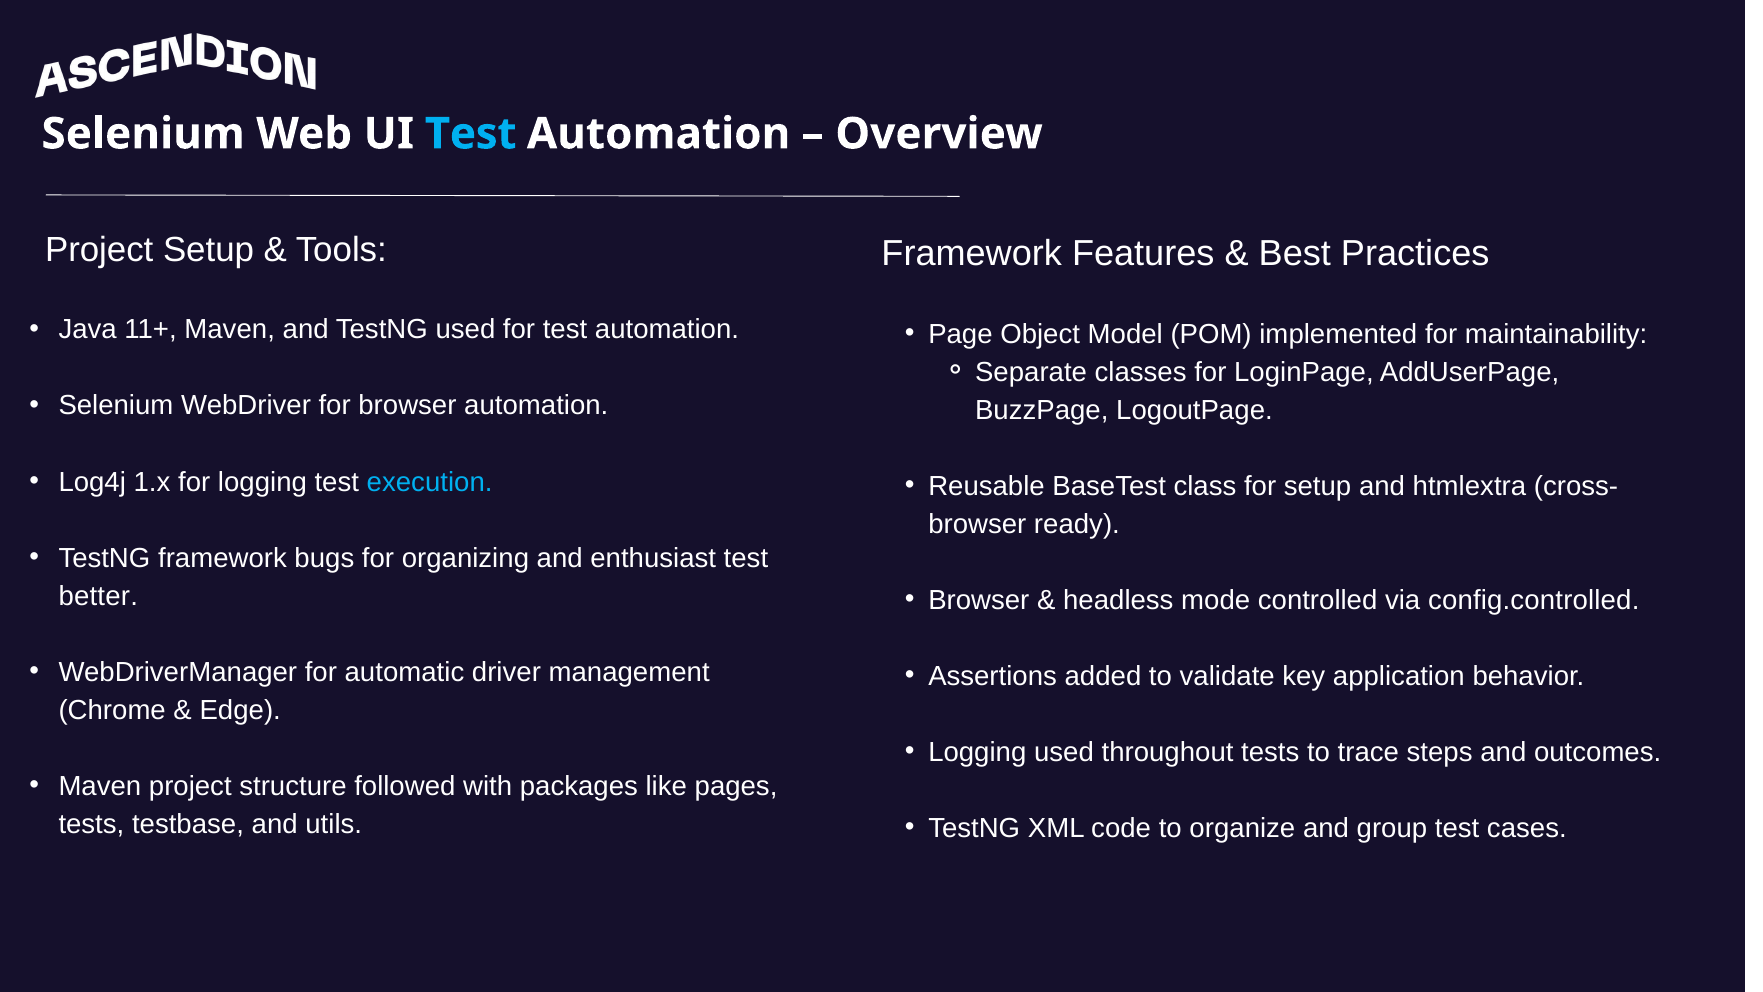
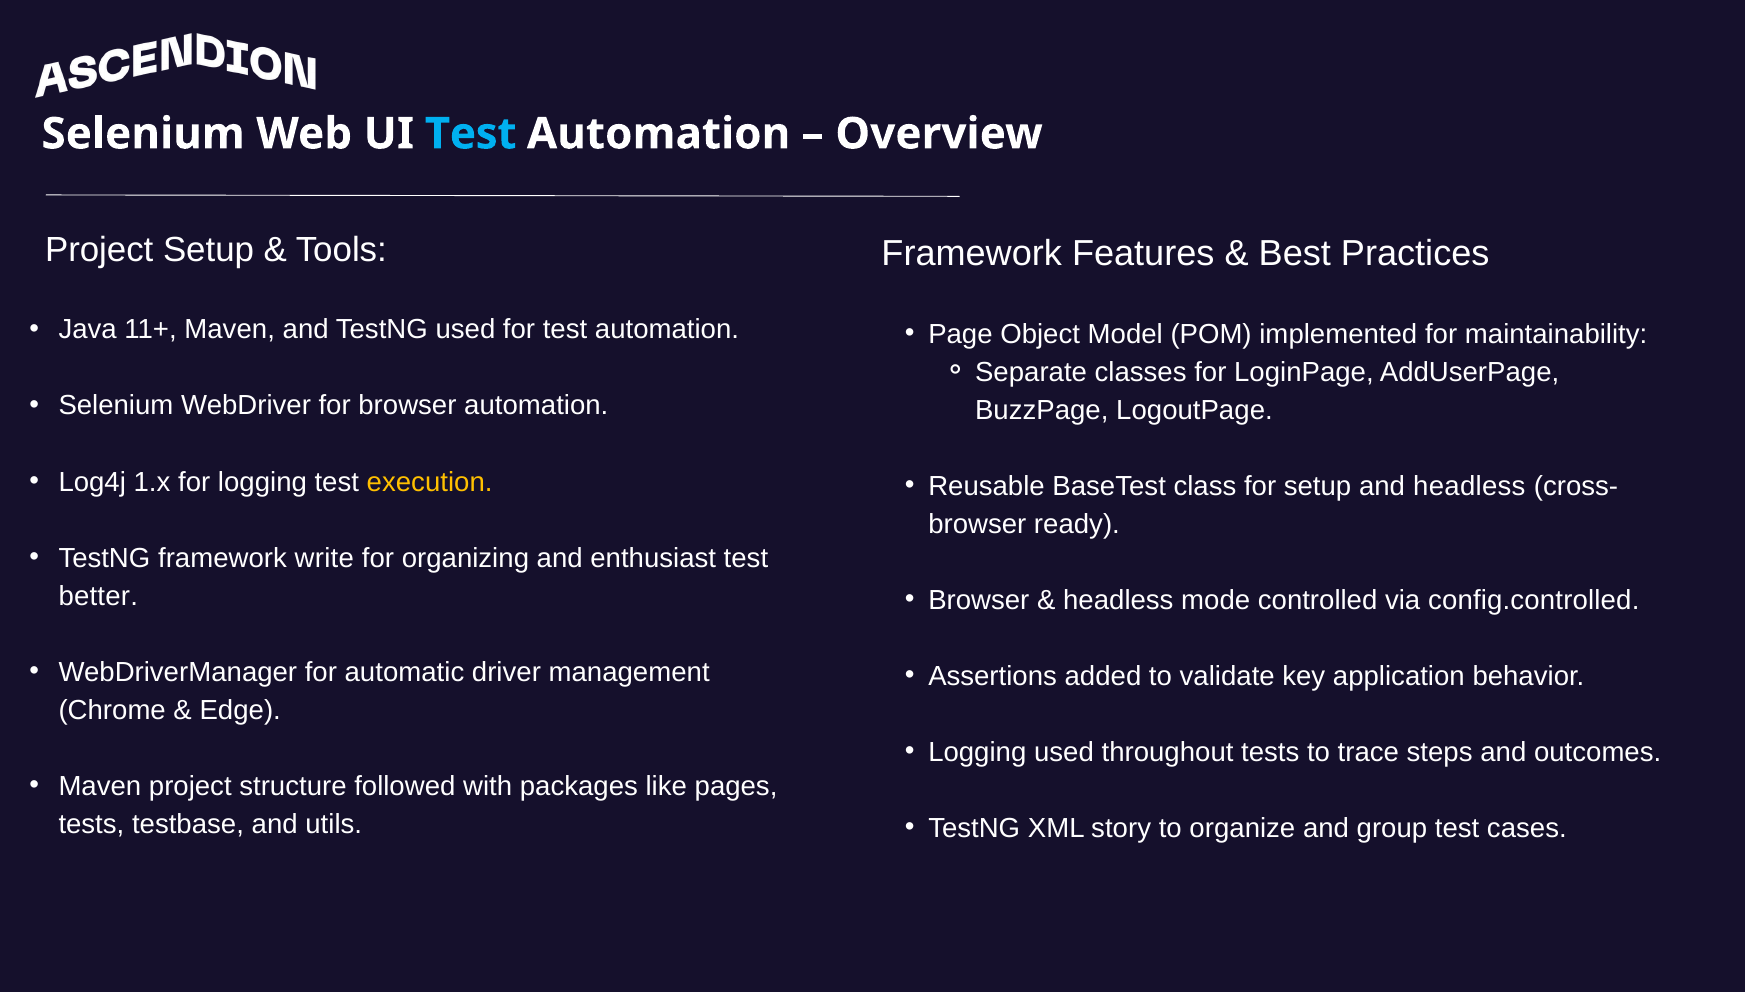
execution colour: light blue -> yellow
and htmlextra: htmlextra -> headless
bugs: bugs -> write
code: code -> story
